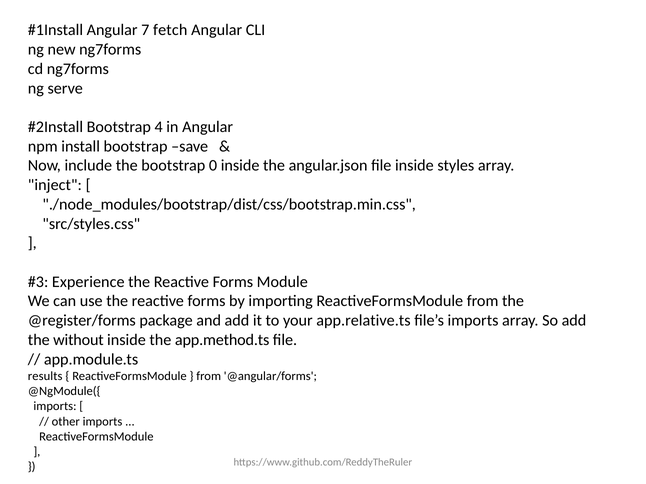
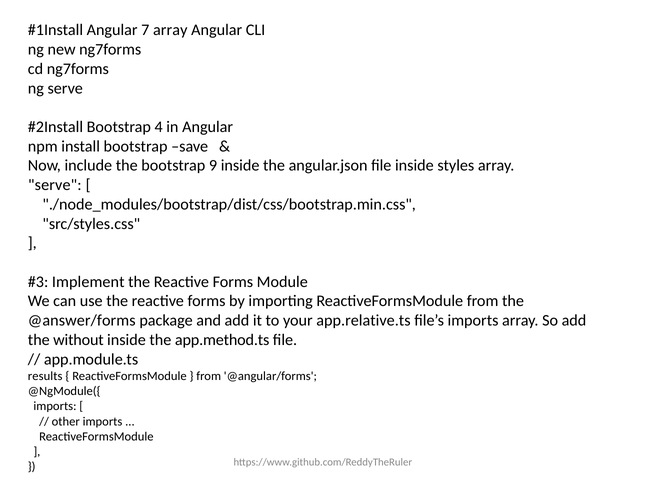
7 fetch: fetch -> array
0: 0 -> 9
inject at (55, 185): inject -> serve
Experience: Experience -> Implement
@register/forms: @register/forms -> @answer/forms
